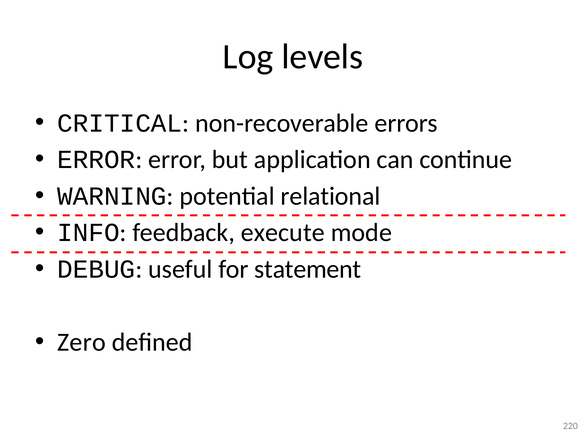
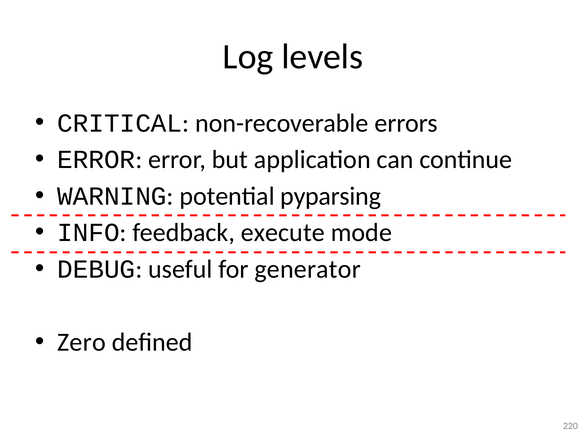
relational: relational -> pyparsing
statement: statement -> generator
